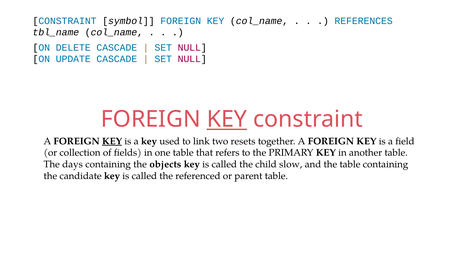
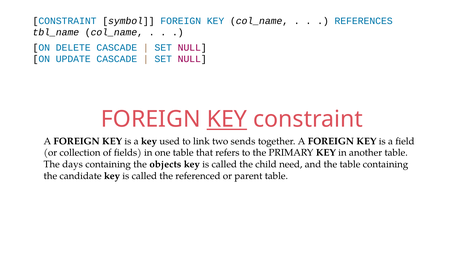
KEY at (112, 141) underline: present -> none
resets: resets -> sends
slow: slow -> need
